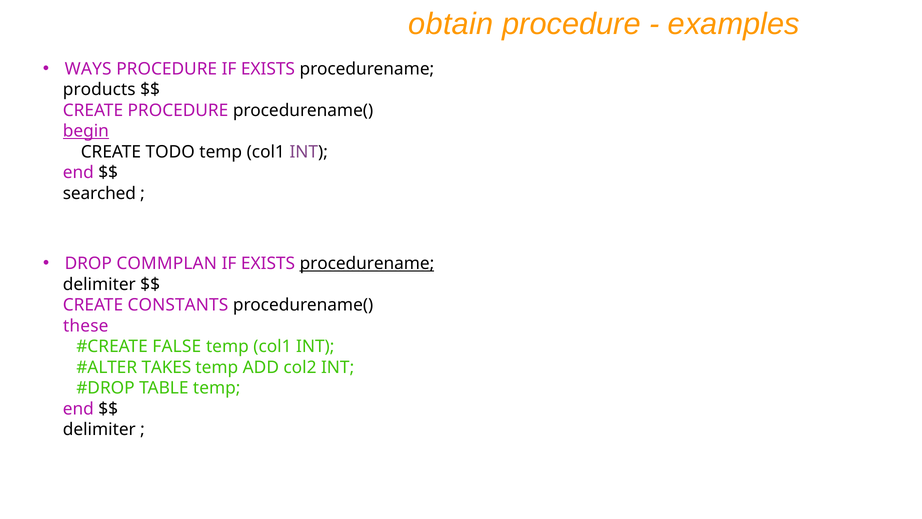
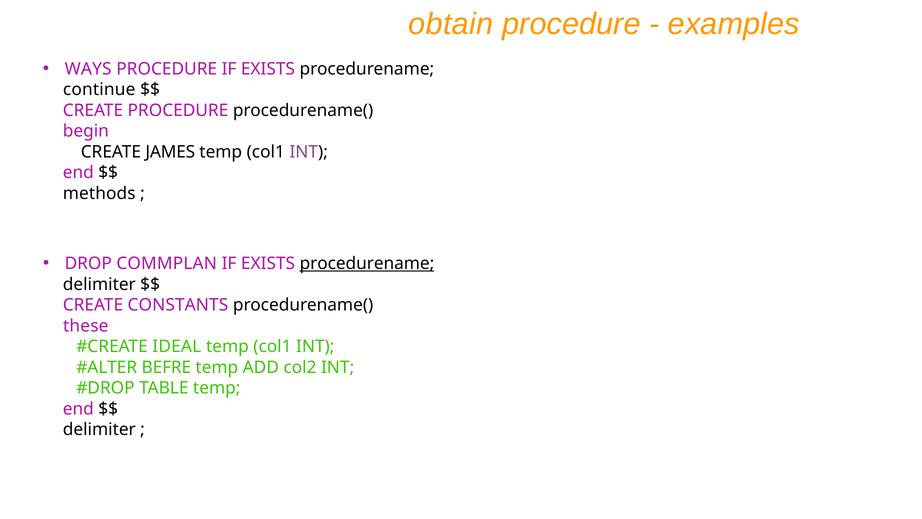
products: products -> continue
begin underline: present -> none
TODO: TODO -> JAMES
searched: searched -> methods
FALSE: FALSE -> IDEAL
TAKES: TAKES -> BEFRE
